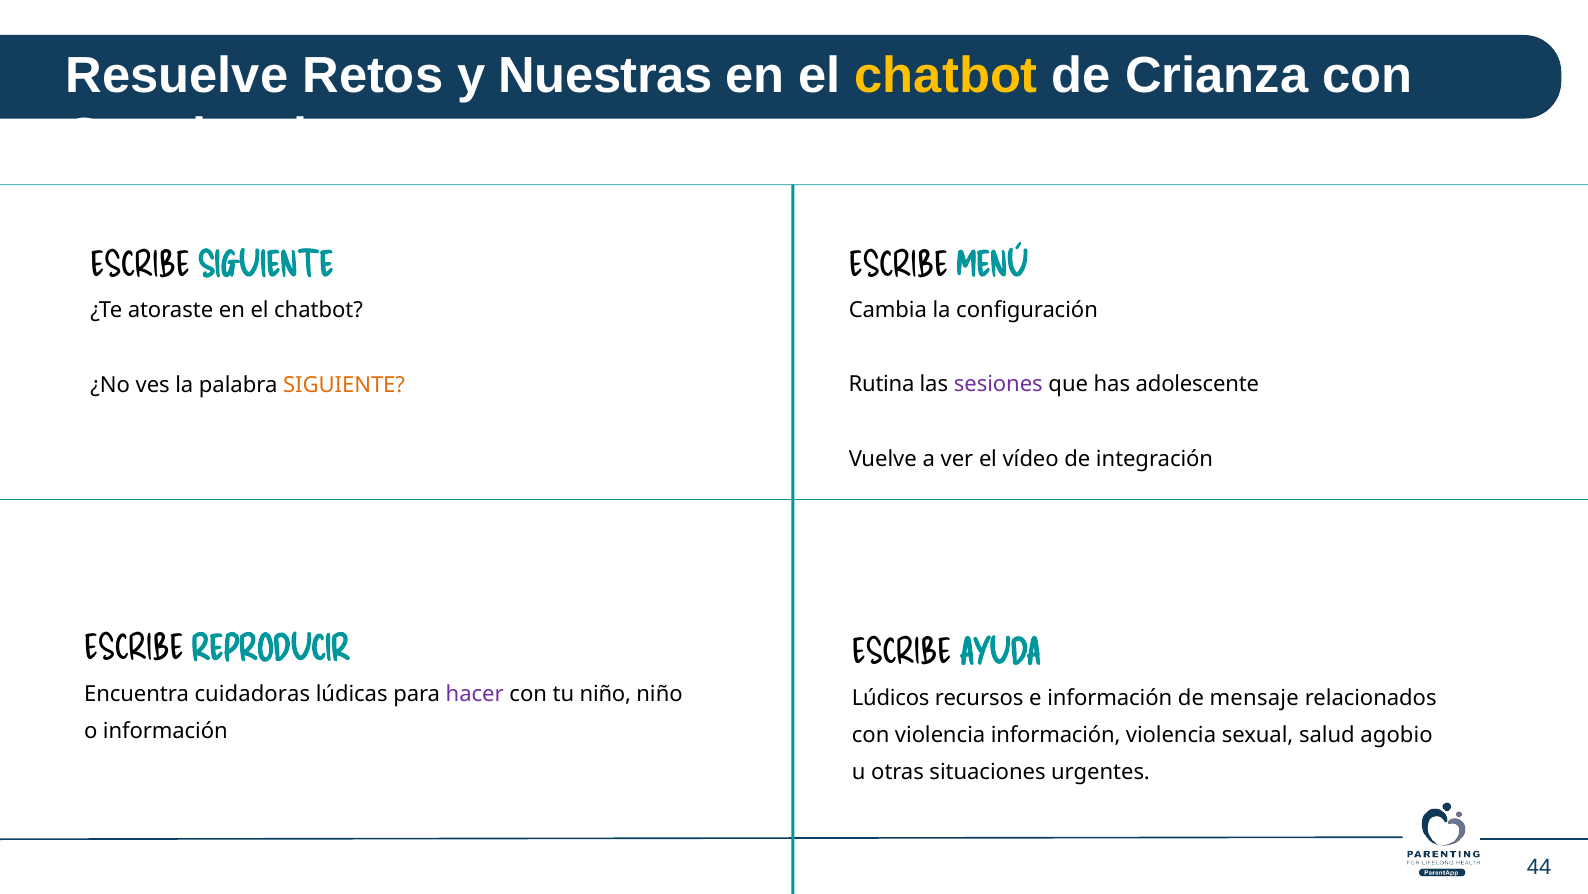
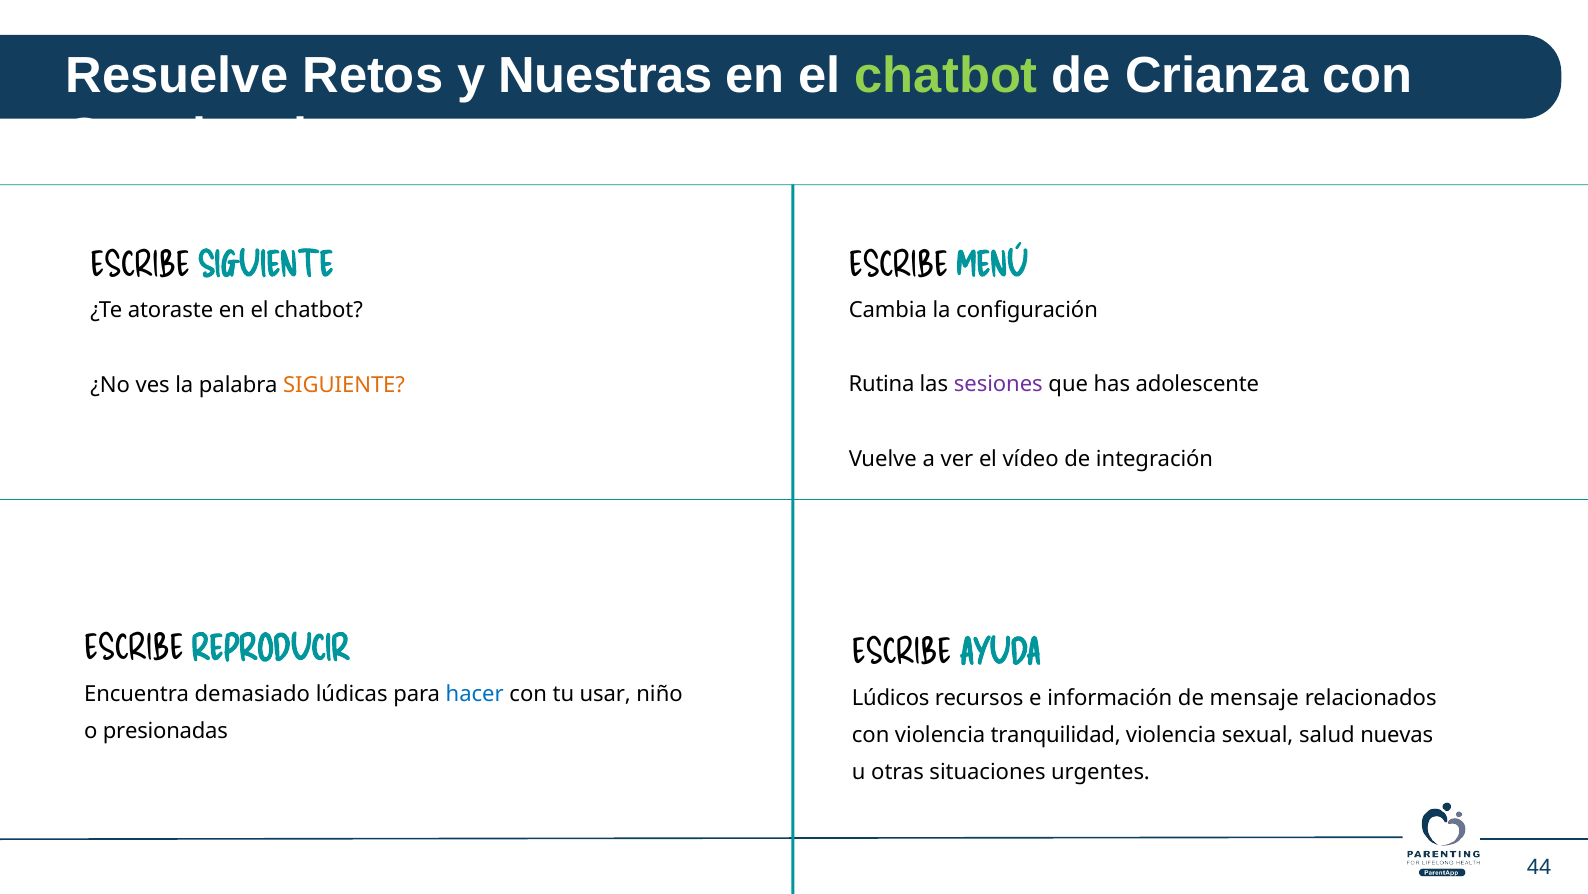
chatbot at (946, 76) colour: yellow -> light green
cuidadoras: cuidadoras -> demasiado
hacer colour: purple -> blue
tu niño: niño -> usar
o información: información -> presionadas
violencia información: información -> tranquilidad
agobio: agobio -> nuevas
